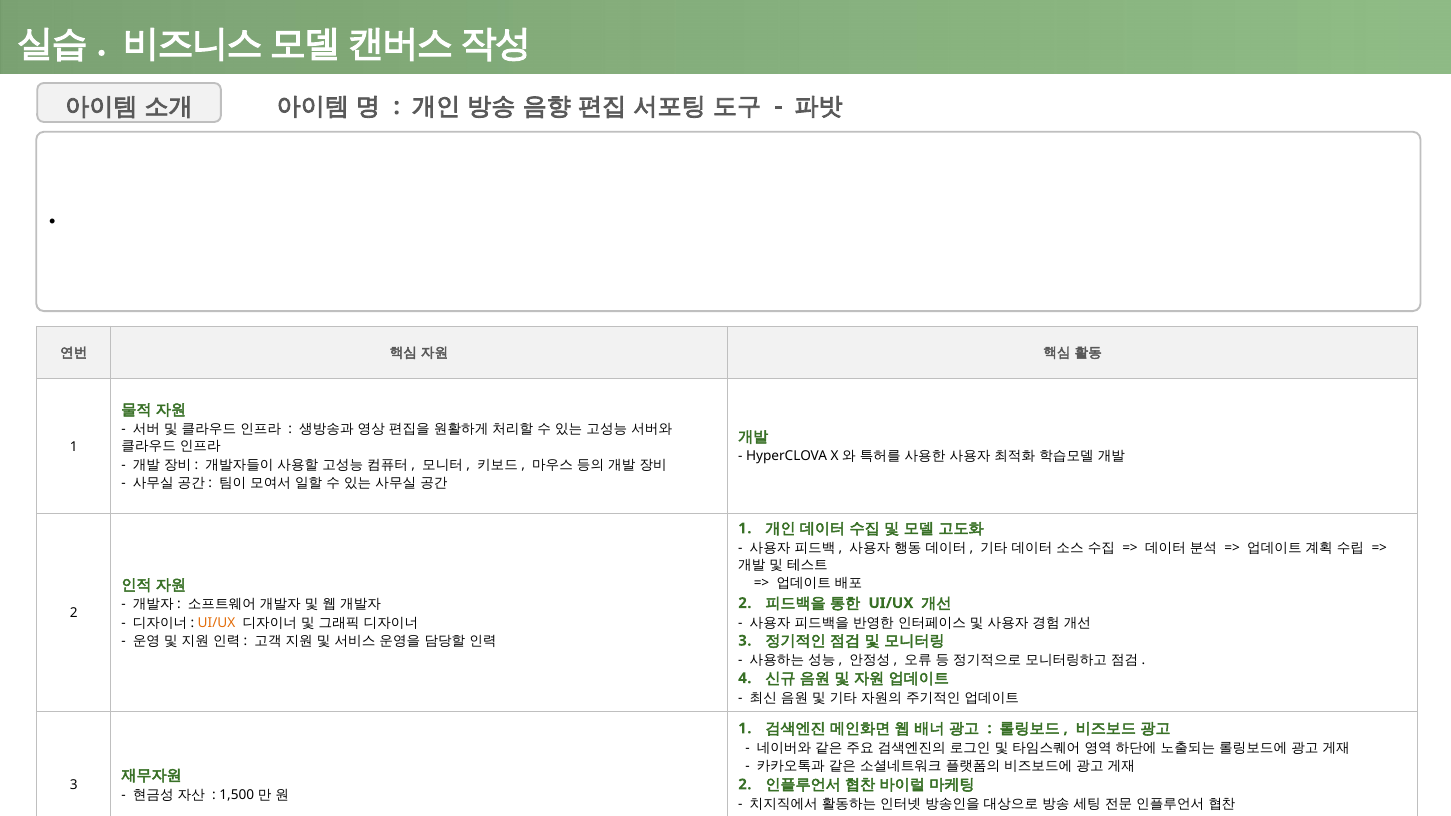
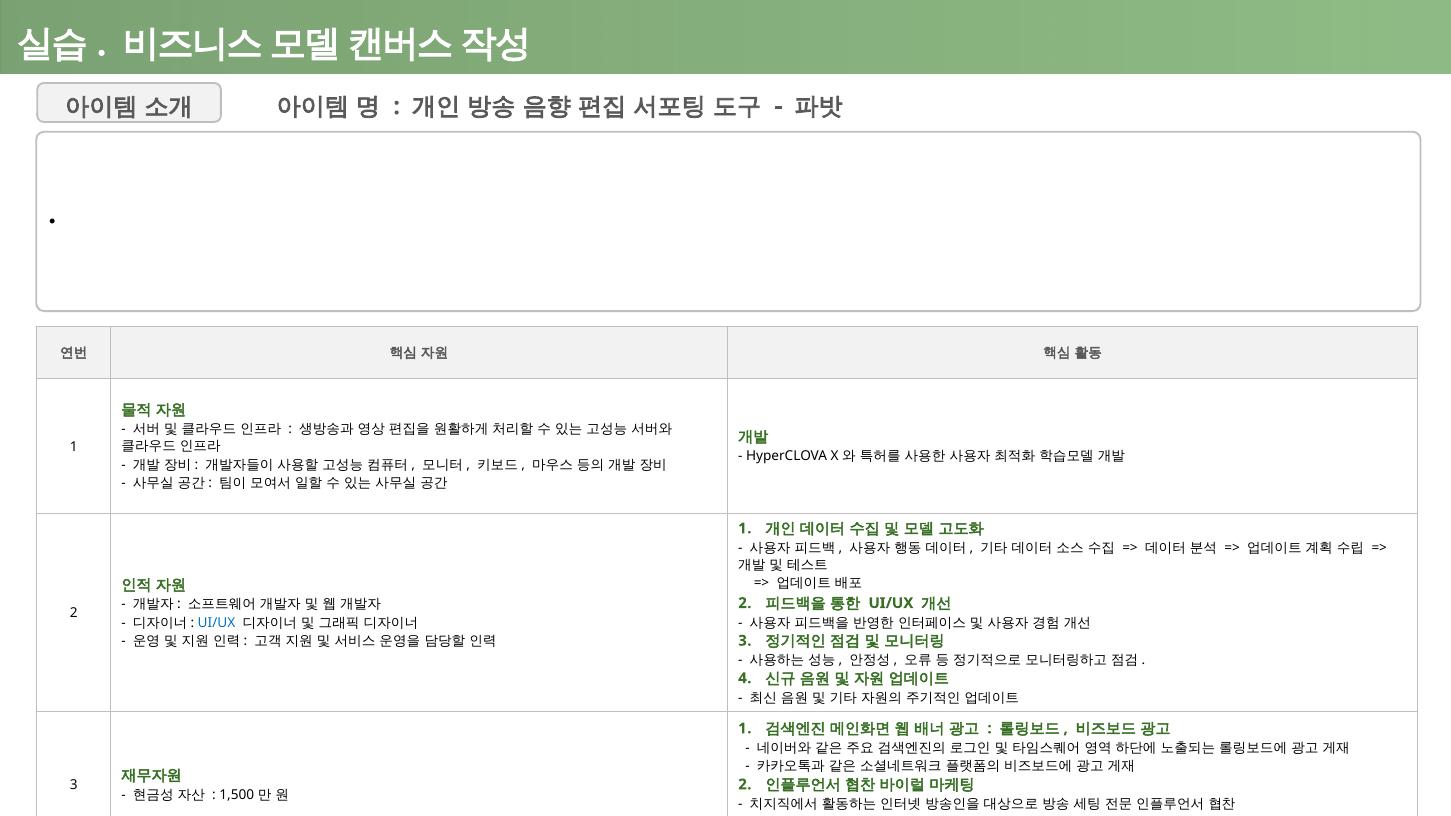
UI/UX at (217, 623) colour: orange -> blue
